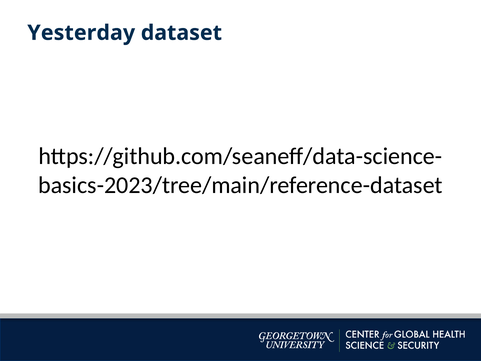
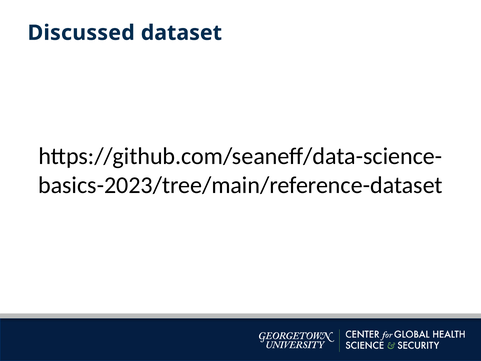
Yesterday: Yesterday -> Discussed
